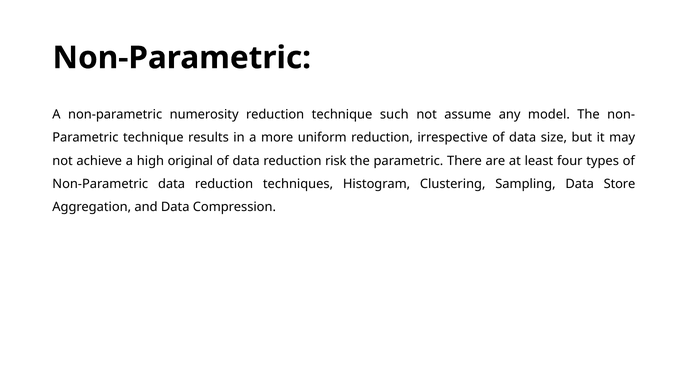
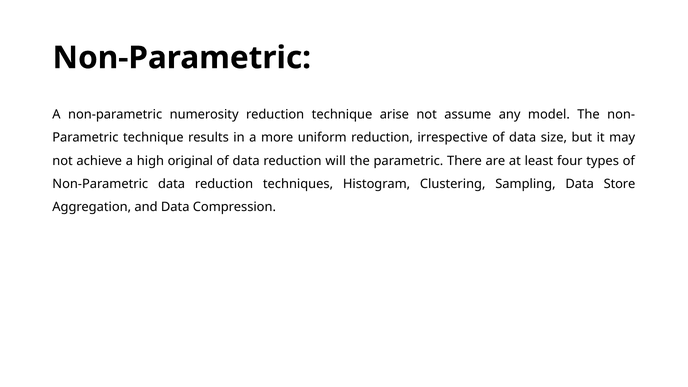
such: such -> arise
risk: risk -> will
